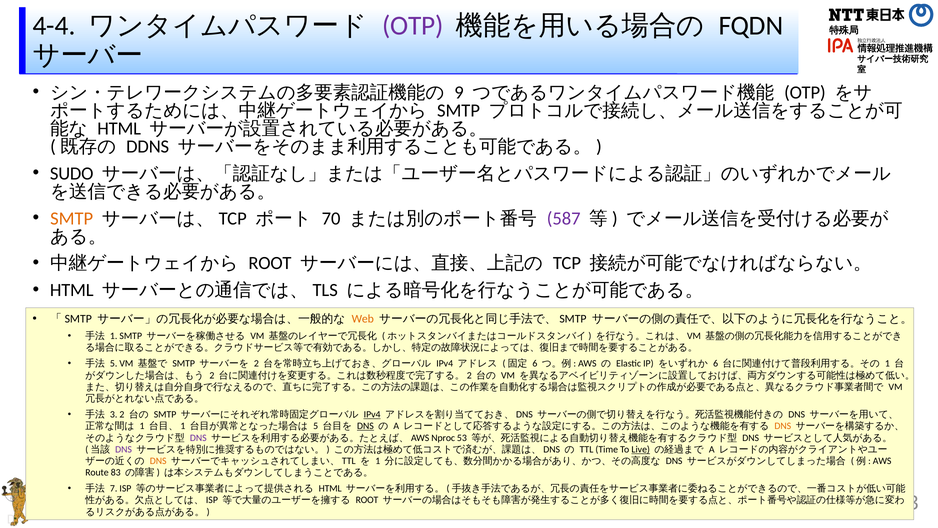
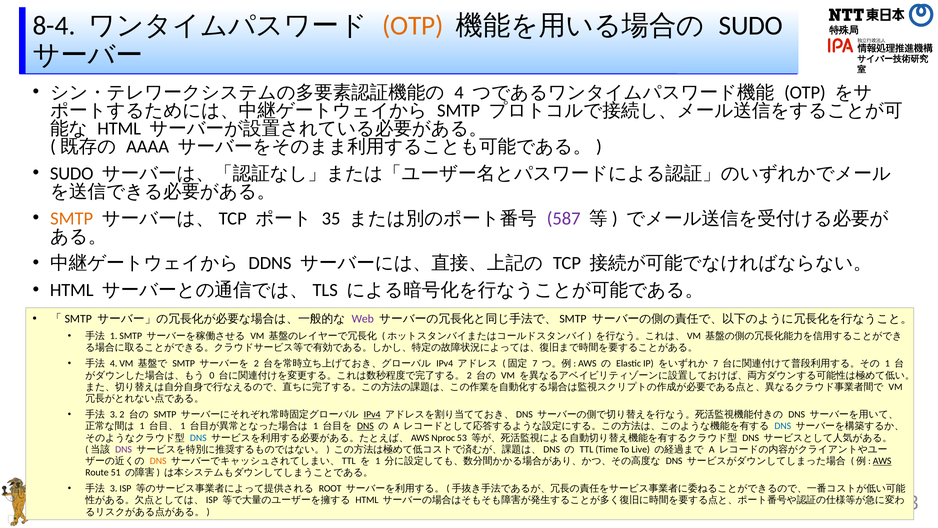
4-4: 4-4 -> 8-4
OTP at (413, 26) colour: purple -> orange
FQDN at (751, 26): FQDN -> SUDO
9 at (459, 93): 9 -> 4
DDNS: DDNS -> AAAA
70: 70 -> 35
ROOT at (270, 263): ROOT -> DDNS
Web colour: orange -> purple
5 at (114, 363): 5 -> 4
6 at (535, 363): 6 -> 7
6 at (716, 363): 6 -> 7
2 at (212, 375): 2 -> 0
5 at (316, 426): 5 -> 1
DNS at (783, 426) colour: orange -> blue
DNS at (198, 437) colour: purple -> blue
Live underline: present -> none
AWS at (882, 461) underline: none -> present
83: 83 -> 51
7 at (114, 488): 7 -> 3
HTML at (330, 488): HTML -> ROOT
ROOT at (367, 500): ROOT -> HTML
